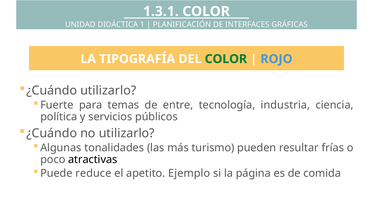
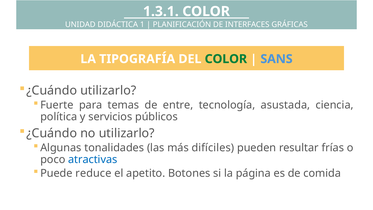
ROJO: ROJO -> SANS
industria: industria -> asustada
turismo: turismo -> difíciles
atractivas colour: black -> blue
Ejemplo: Ejemplo -> Botones
